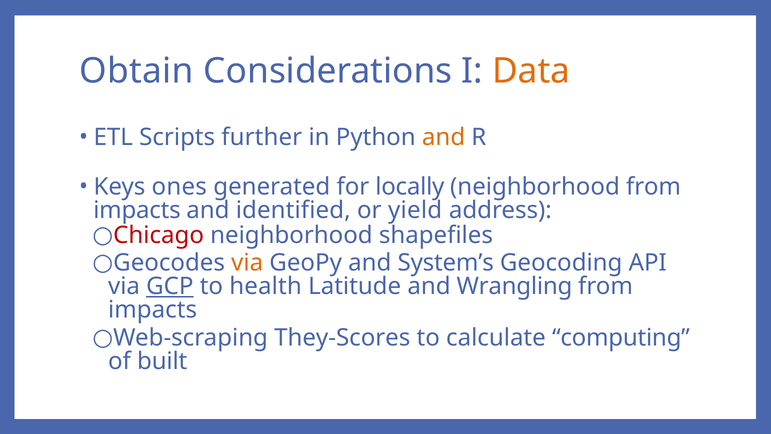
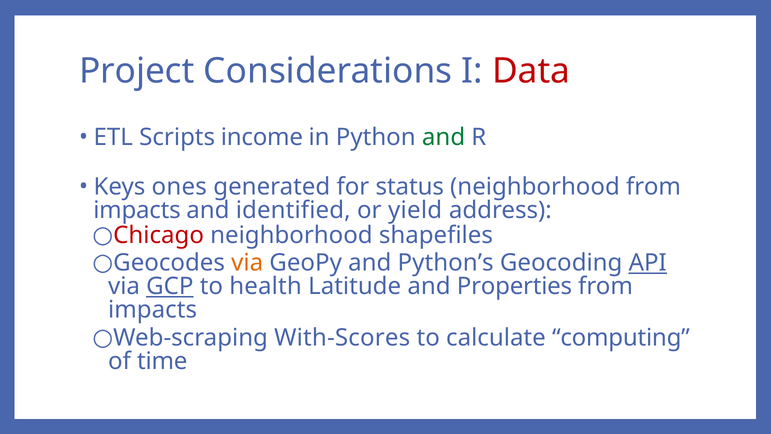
Obtain: Obtain -> Project
Data colour: orange -> red
further: further -> income
and at (444, 137) colour: orange -> green
locally: locally -> status
System’s: System’s -> Python’s
API underline: none -> present
Wrangling: Wrangling -> Properties
They-Scores: They-Scores -> With-Scores
built: built -> time
